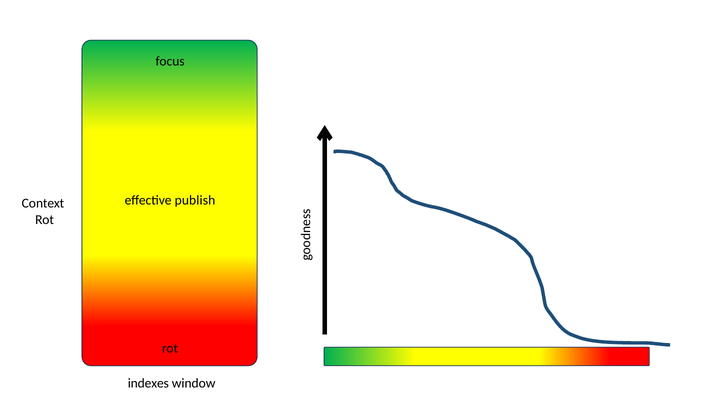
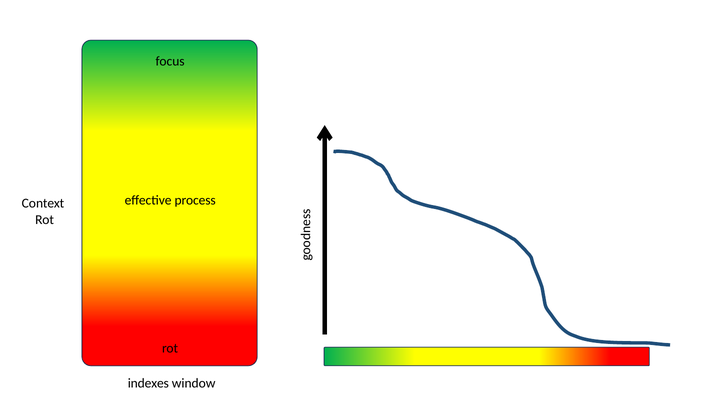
publish: publish -> process
